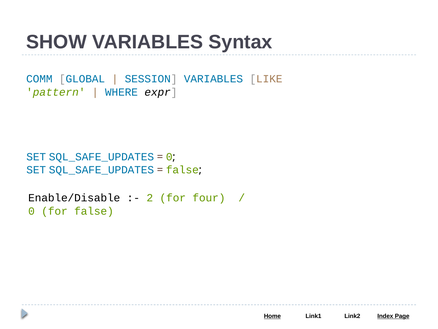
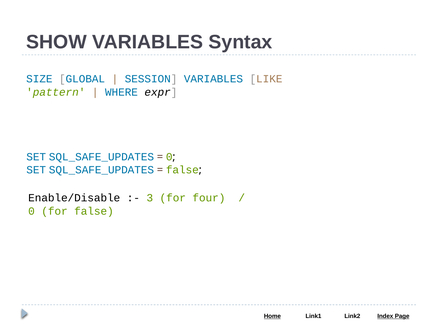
COMM: COMM -> SIZE
2: 2 -> 3
